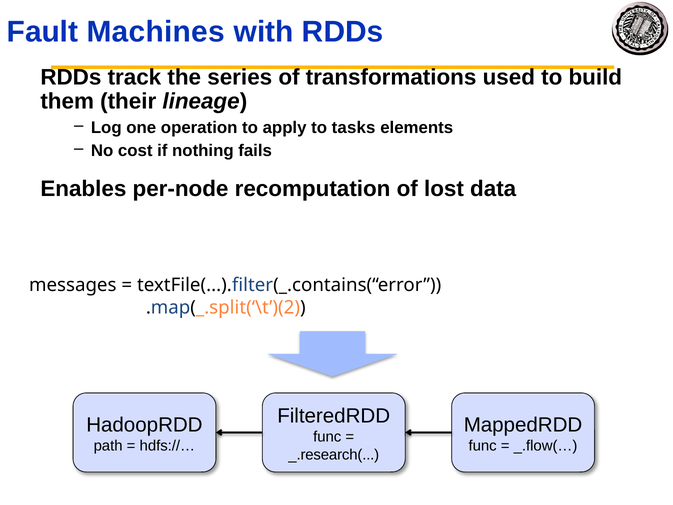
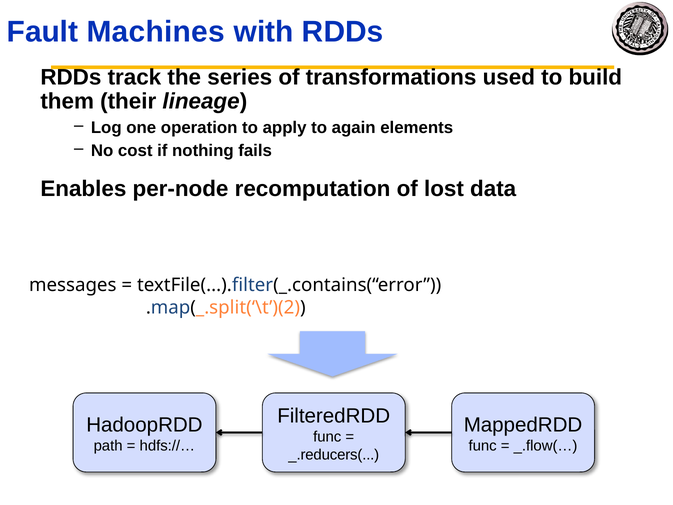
tasks: tasks -> again
_.research(: _.research( -> _.reducers(
